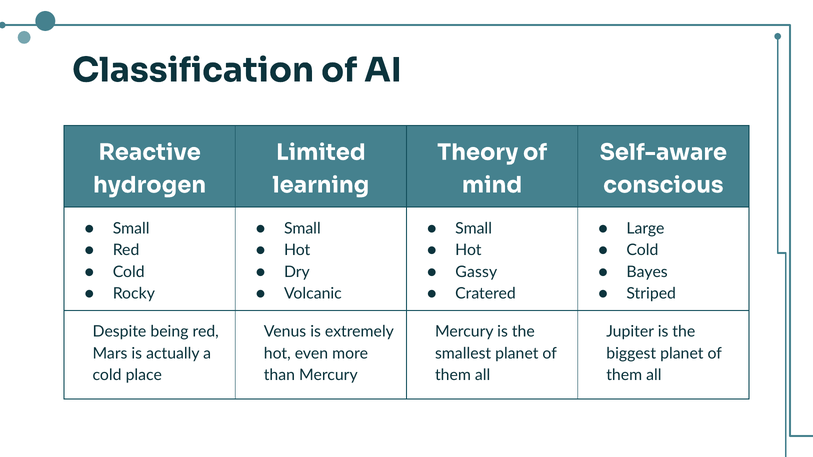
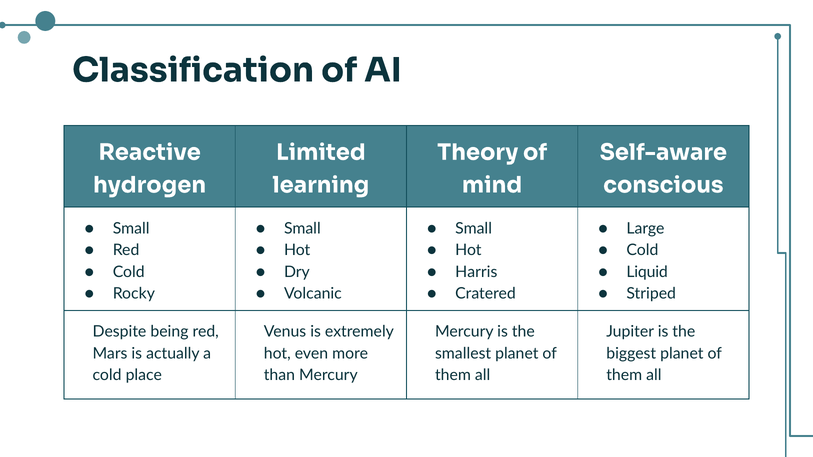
Gassy: Gassy -> Harris
Bayes: Bayes -> Liquid
